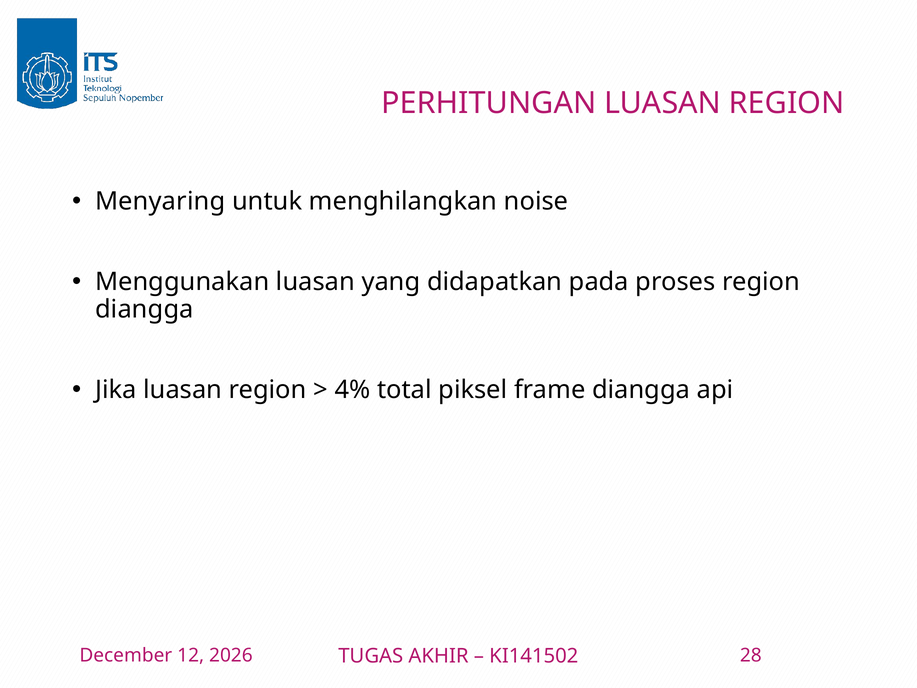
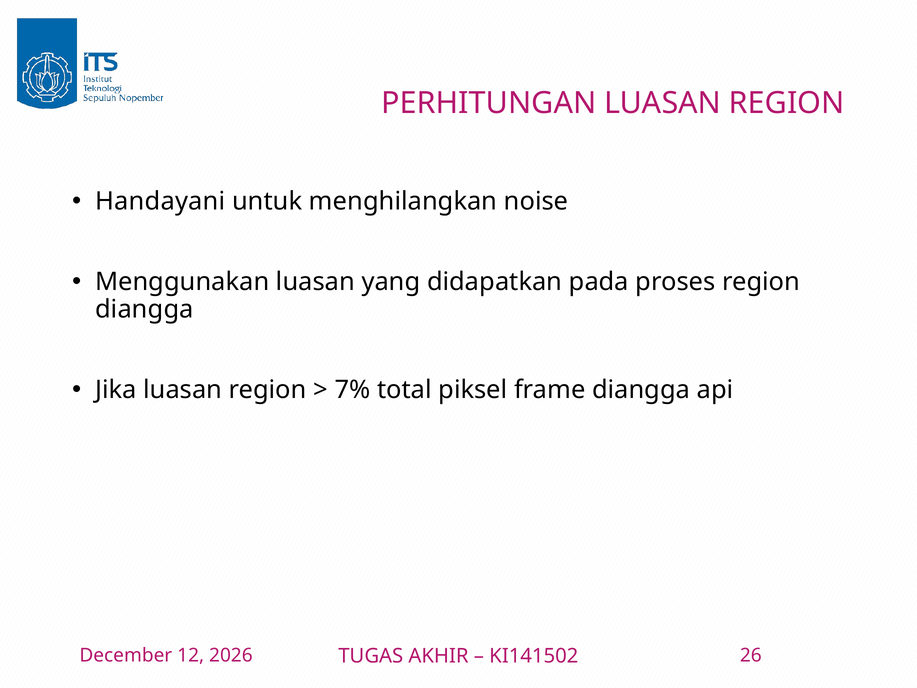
Menyaring: Menyaring -> Handayani
4%: 4% -> 7%
28: 28 -> 26
